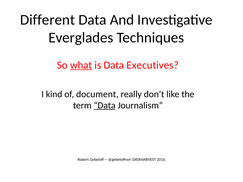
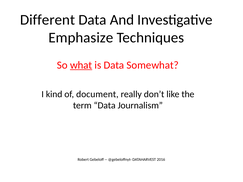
Everglades: Everglades -> Emphasize
Executives: Executives -> Somewhat
Data at (105, 106) underline: present -> none
